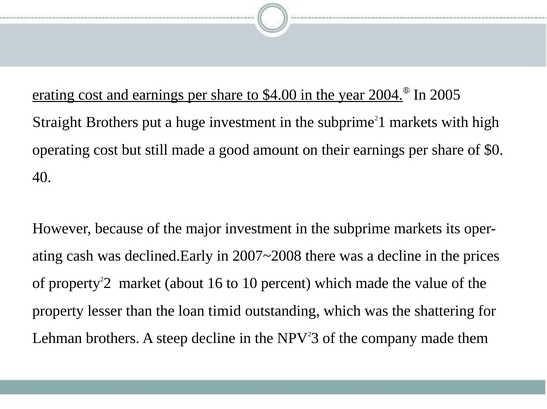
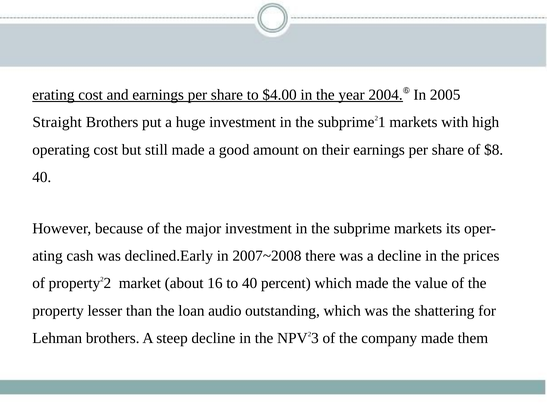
$0: $0 -> $8
to 10: 10 -> 40
timid: timid -> audio
